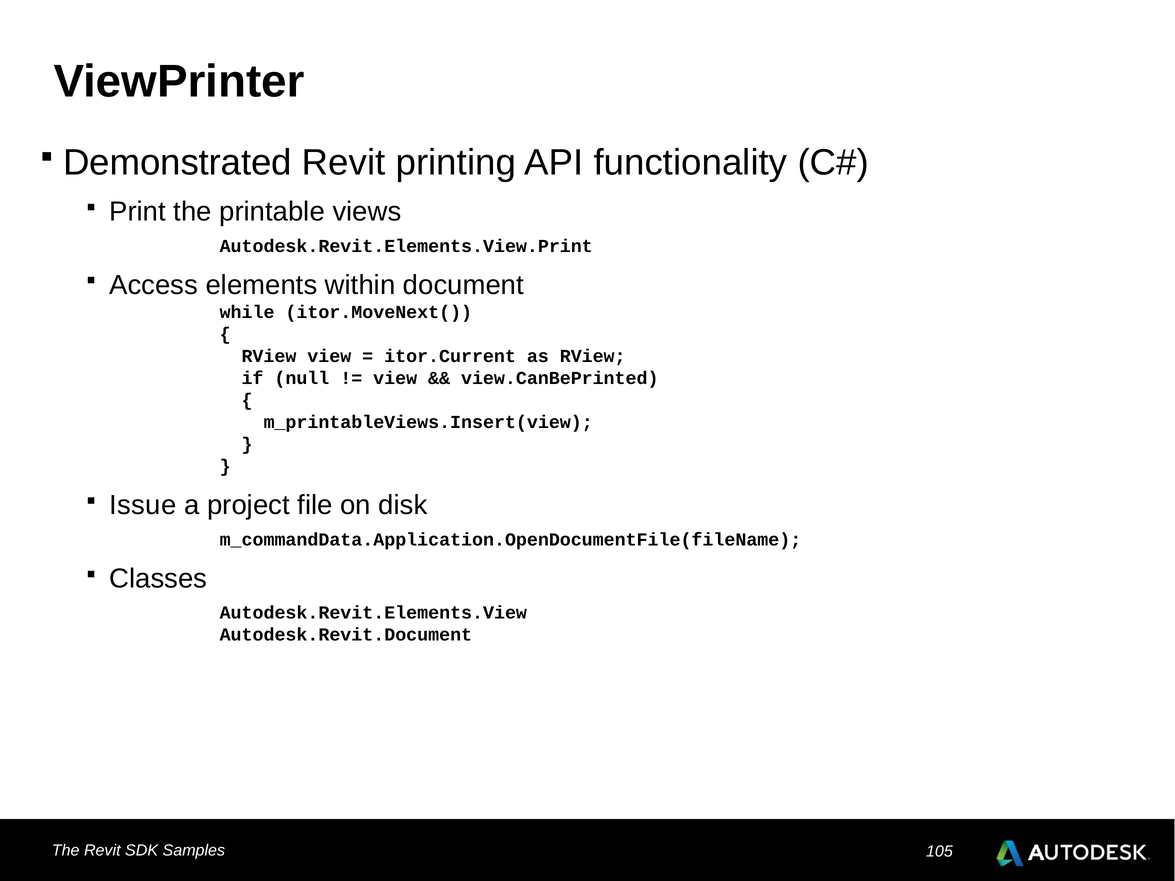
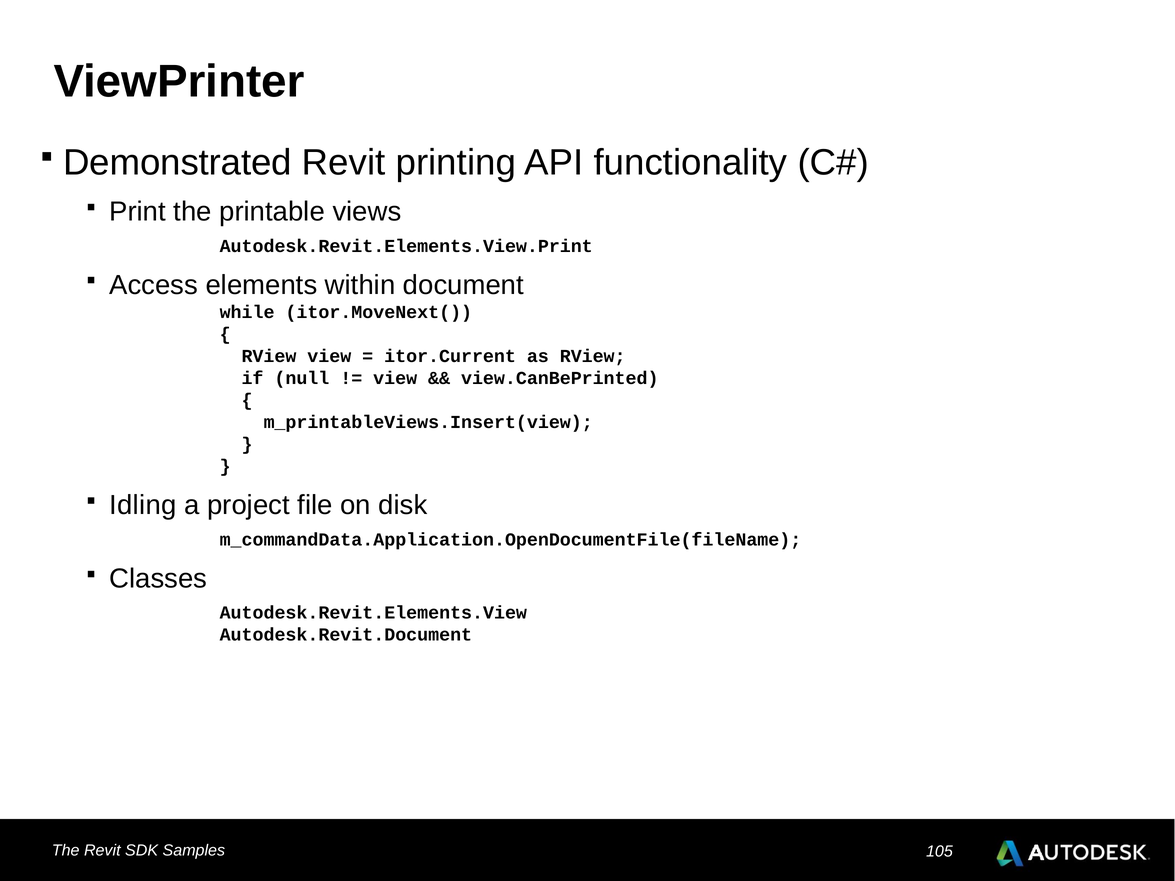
Issue: Issue -> Idling
